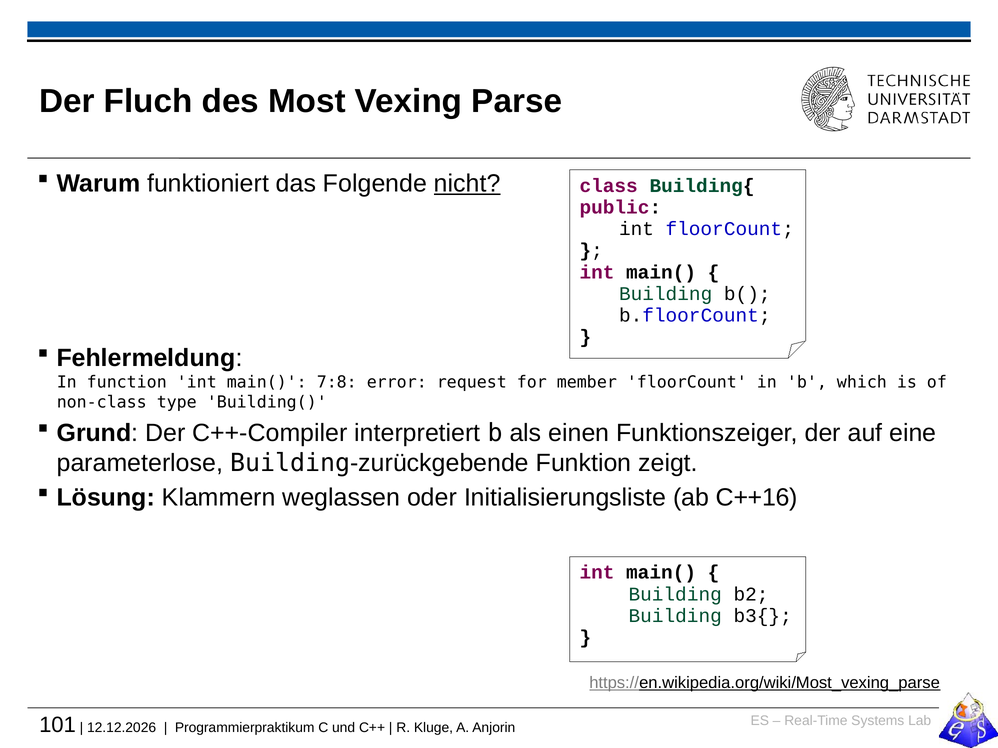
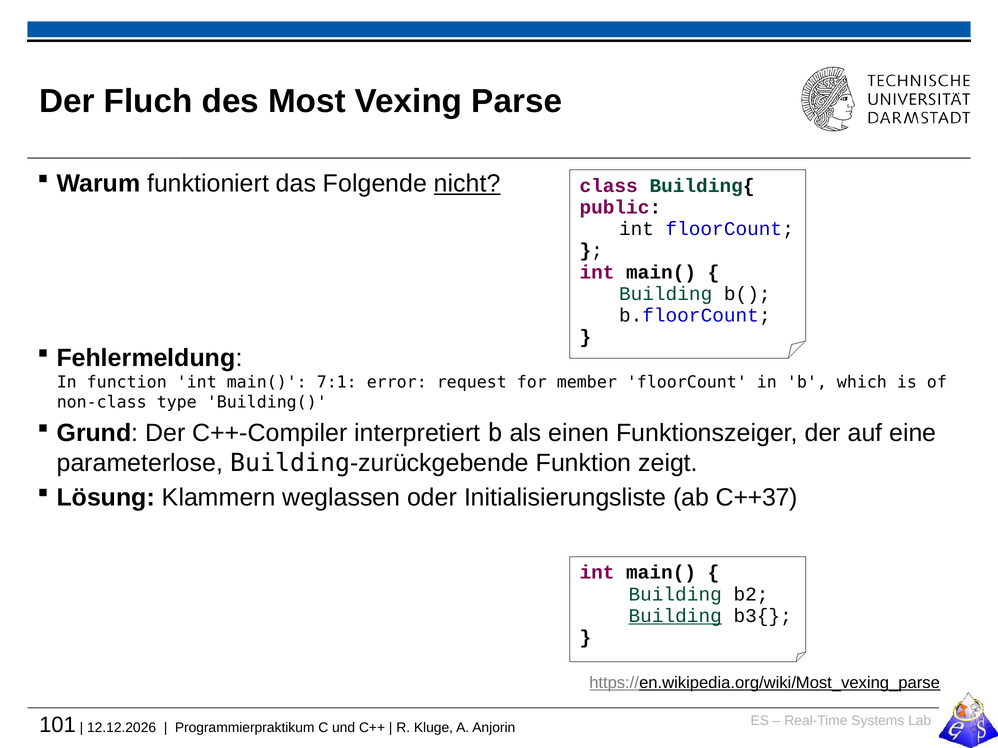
7:8: 7:8 -> 7:1
C++16: C++16 -> C++37
Building at (675, 616) underline: none -> present
